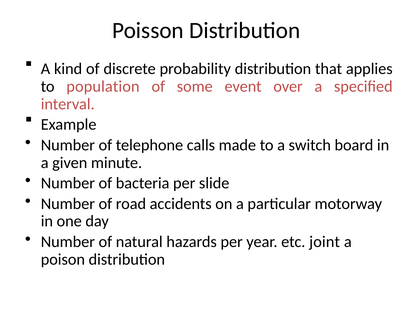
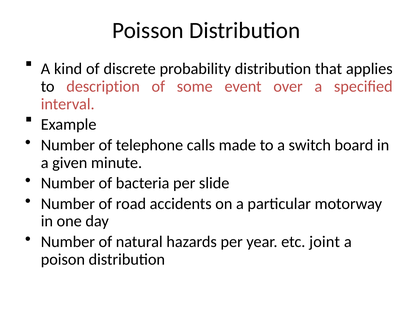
population: population -> description
